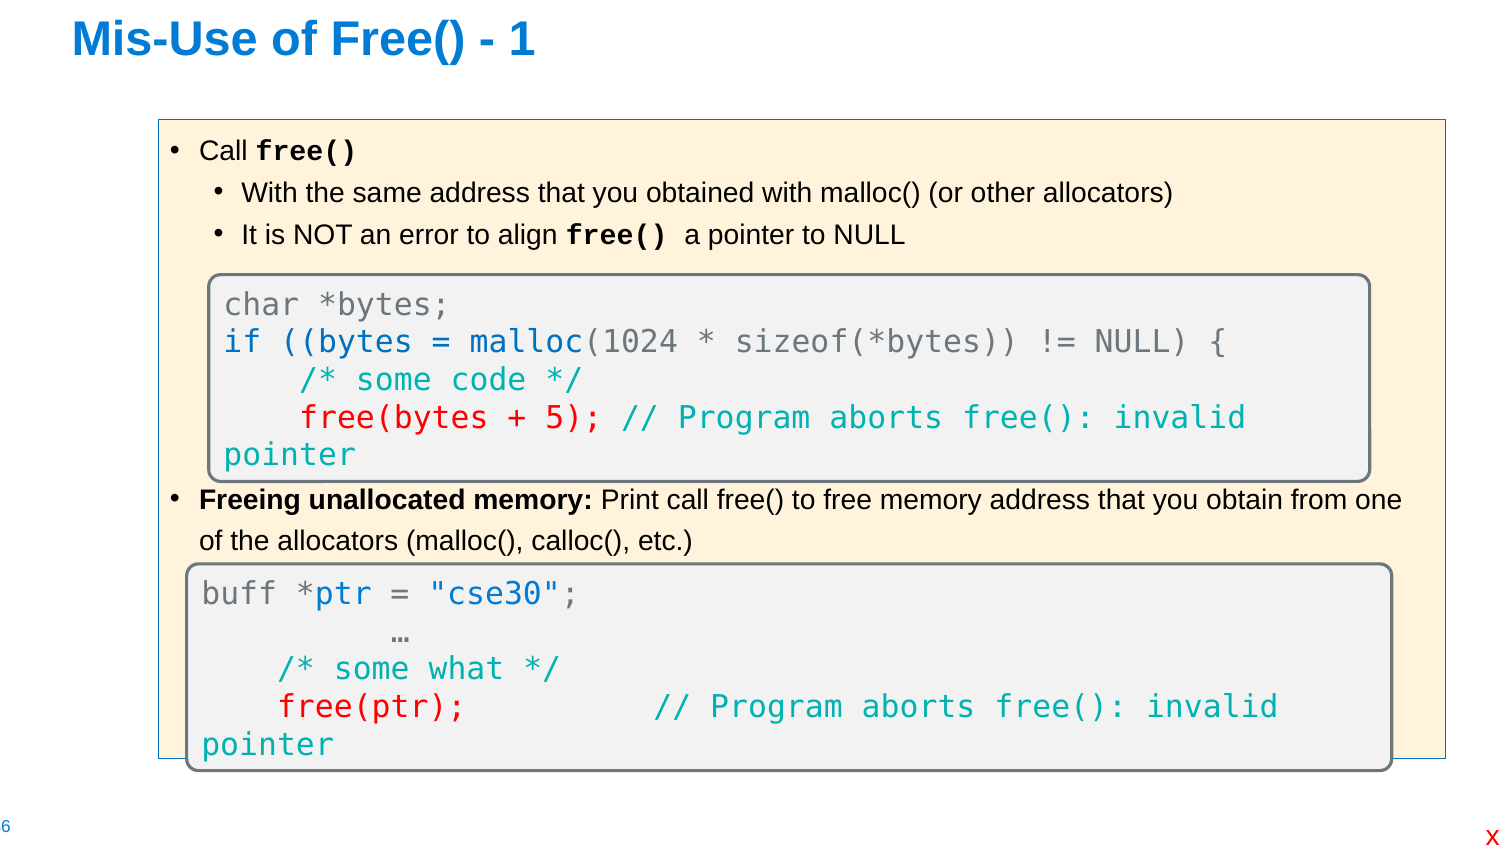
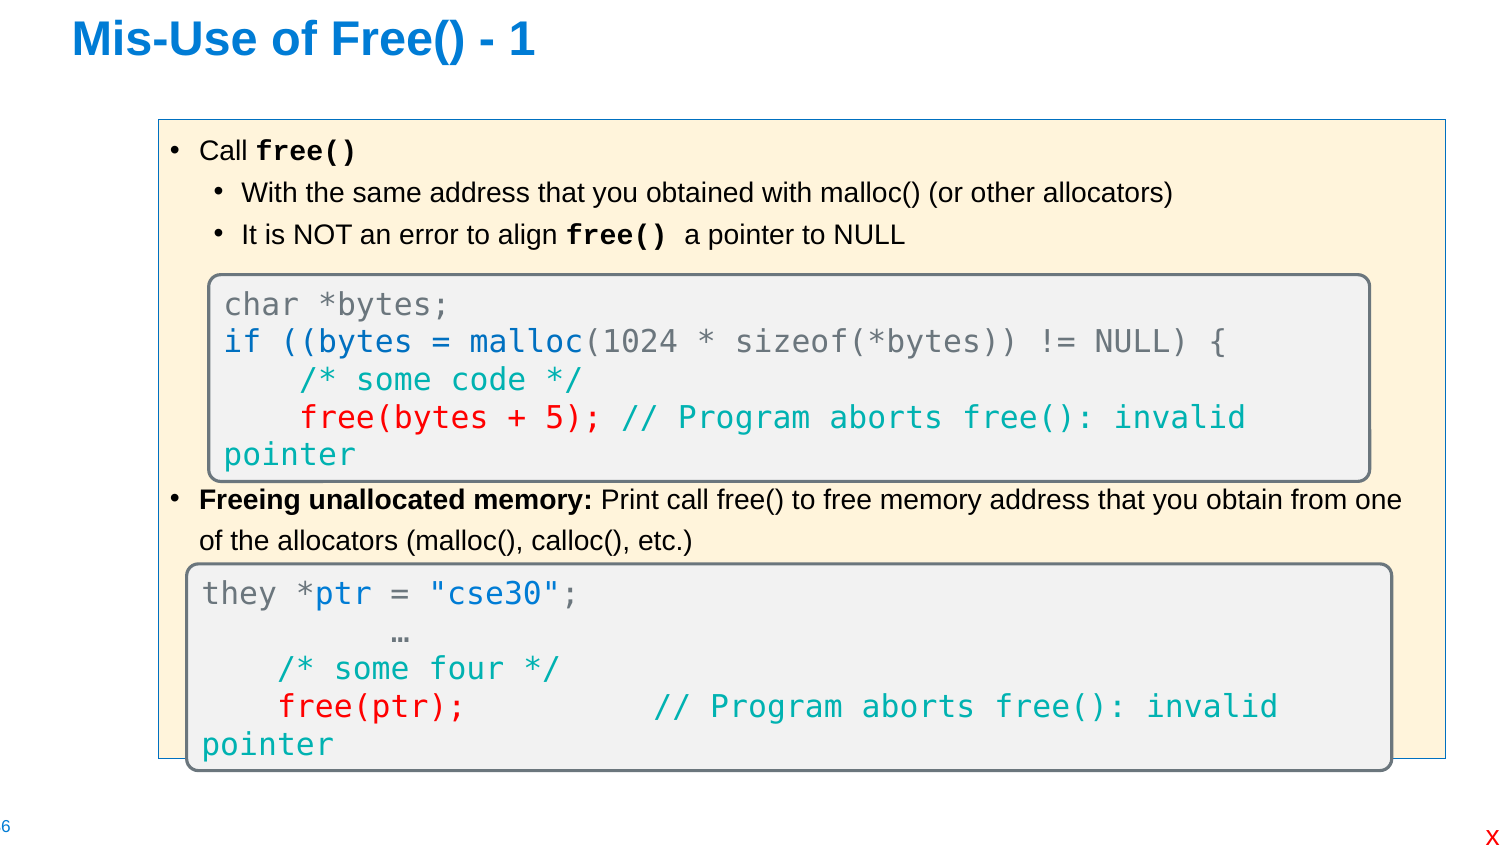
buff: buff -> they
what: what -> four
